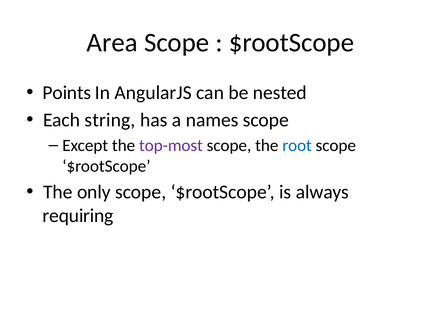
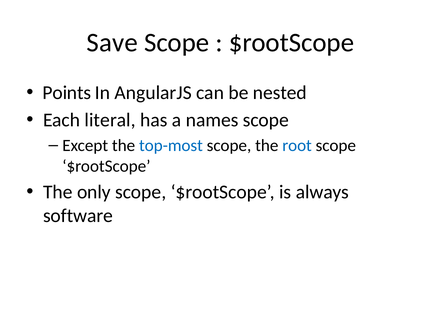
Area: Area -> Save
string: string -> literal
top-most colour: purple -> blue
requiring: requiring -> software
